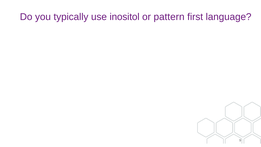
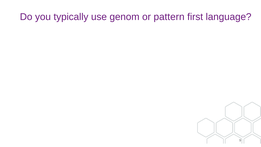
inositol: inositol -> genom
